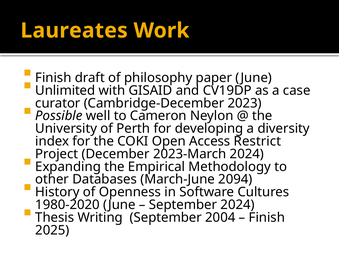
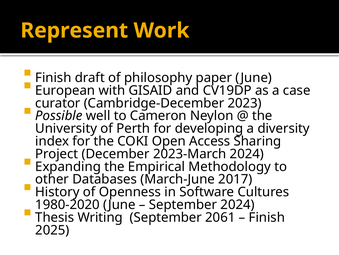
Laureates: Laureates -> Represent
Unlimited: Unlimited -> European
Restrict: Restrict -> Sharing
2094: 2094 -> 2017
2004: 2004 -> 2061
